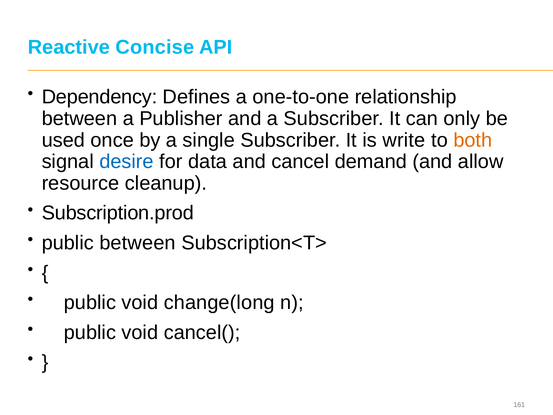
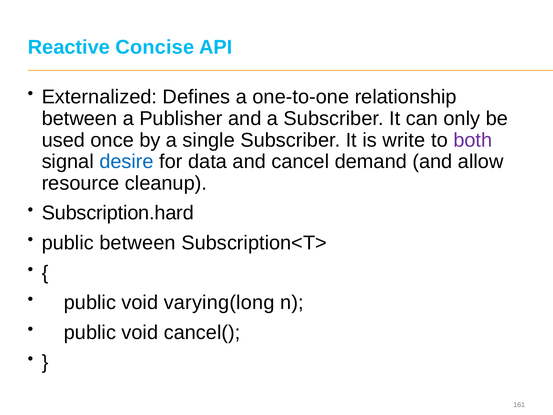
Dependency: Dependency -> Externalized
both colour: orange -> purple
Subscription.prod: Subscription.prod -> Subscription.hard
change(long: change(long -> varying(long
